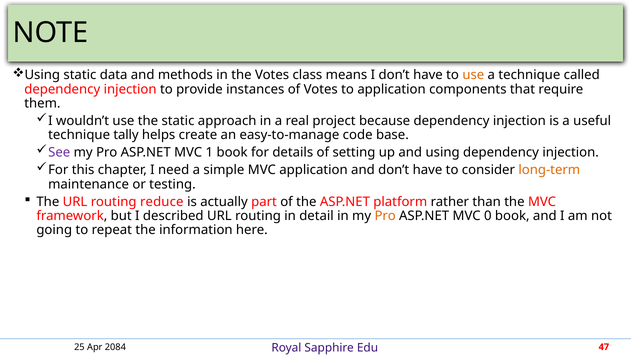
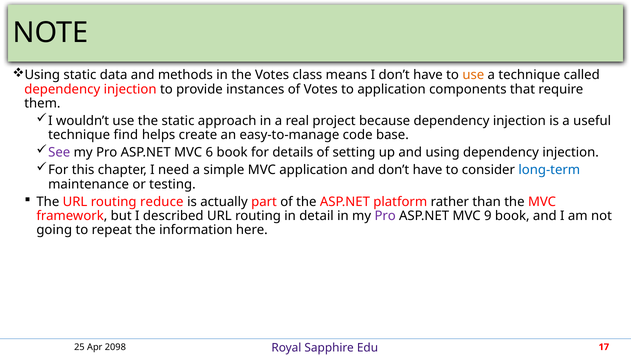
tally: tally -> find
1: 1 -> 6
long-term colour: orange -> blue
Pro at (385, 216) colour: orange -> purple
0: 0 -> 9
2084: 2084 -> 2098
47: 47 -> 17
